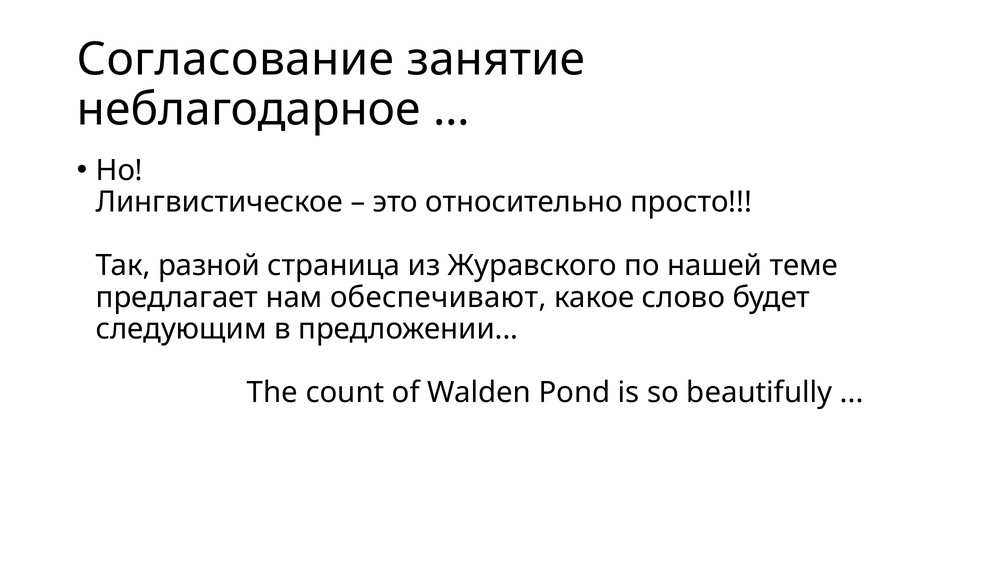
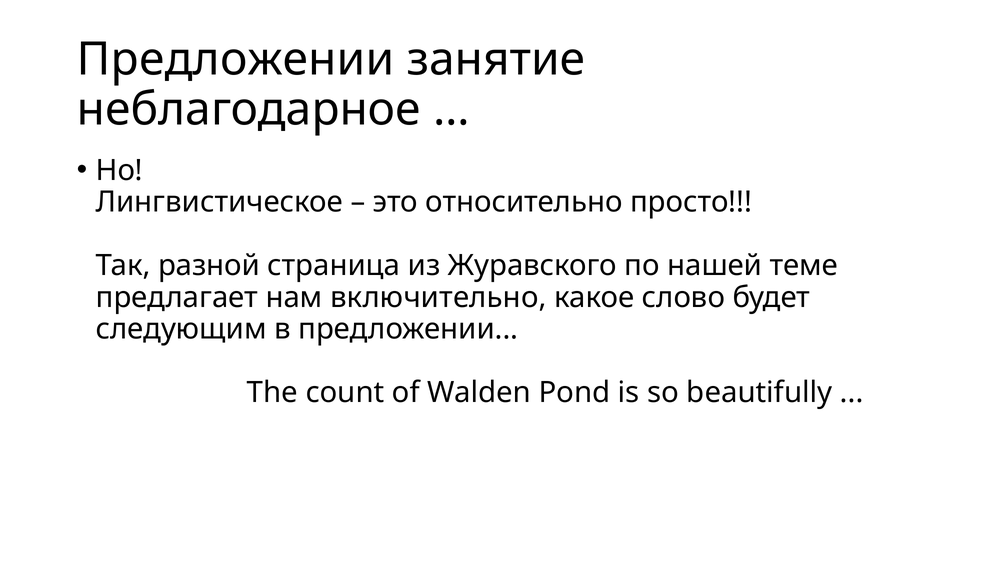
Согласование at (236, 60): Согласование -> Предложении
обеспечивают: обеспечивают -> включительно
